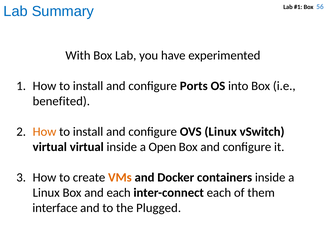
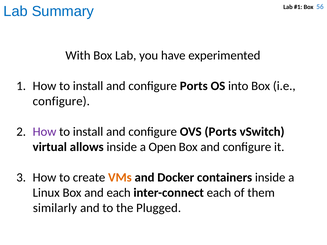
benefited at (61, 101): benefited -> configure
How at (45, 132) colour: orange -> purple
OVS Linux: Linux -> Ports
virtual virtual: virtual -> allows
interface: interface -> similarly
